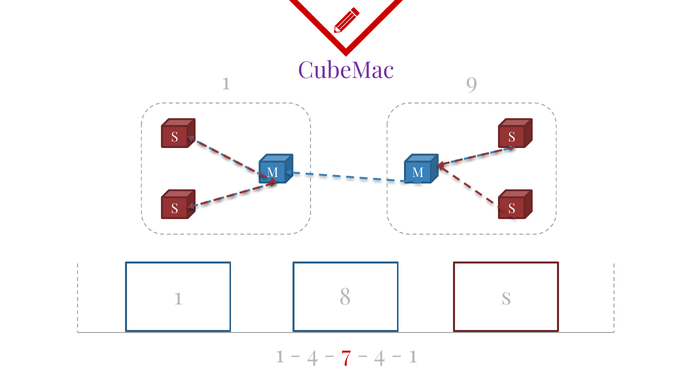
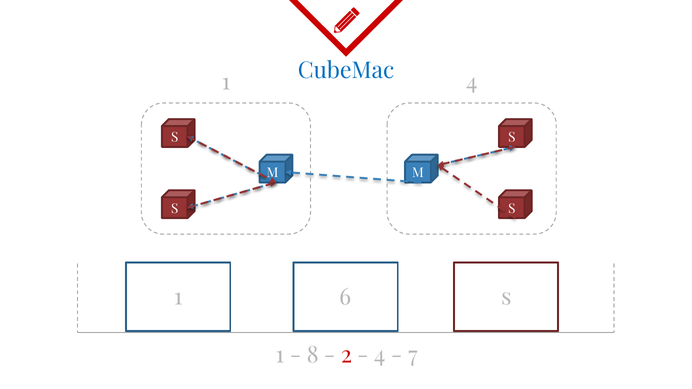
CubeMac colour: purple -> blue
1 9: 9 -> 4
8: 8 -> 6
4 at (313, 356): 4 -> 8
7: 7 -> 2
1 at (413, 356): 1 -> 7
